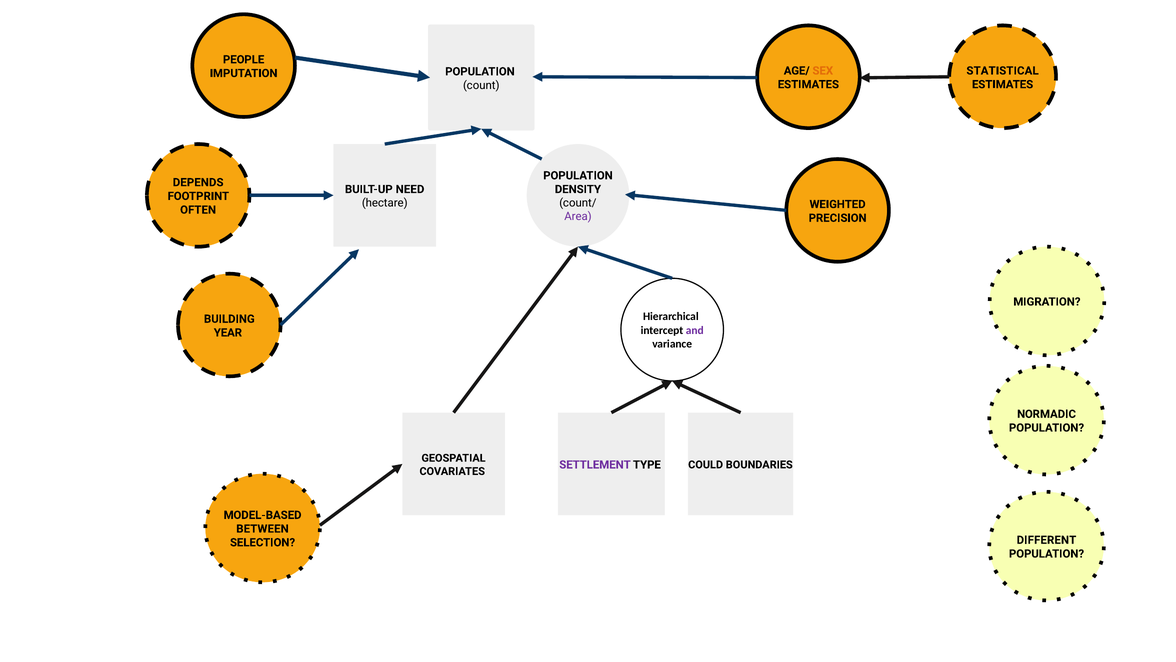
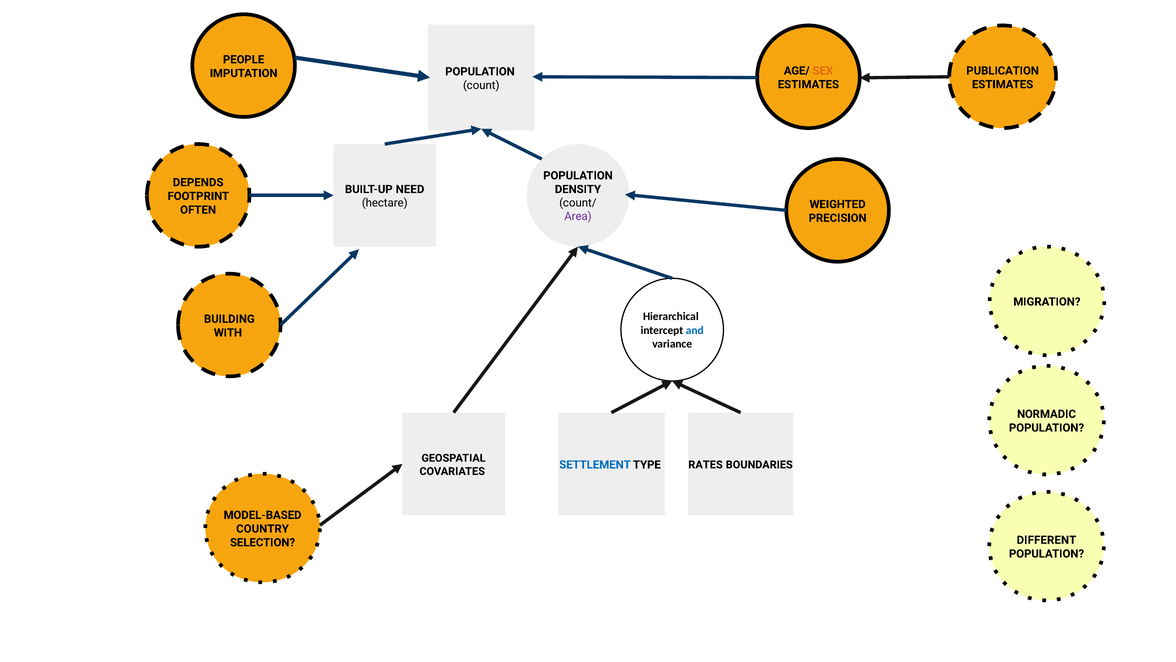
STATISTICAL: STATISTICAL -> PUBLICATION
and colour: purple -> blue
YEAR: YEAR -> WITH
SETTLEMENT colour: purple -> blue
COULD: COULD -> RATES
BETWEEN: BETWEEN -> COUNTRY
